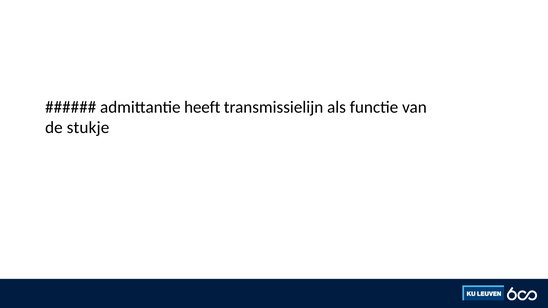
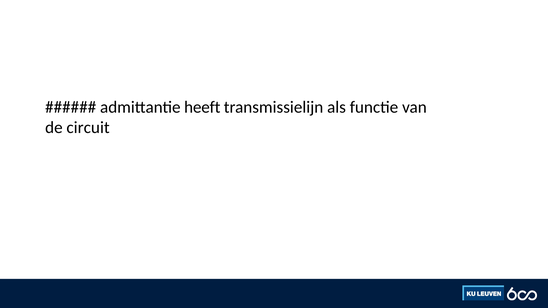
stukje: stukje -> circuit
